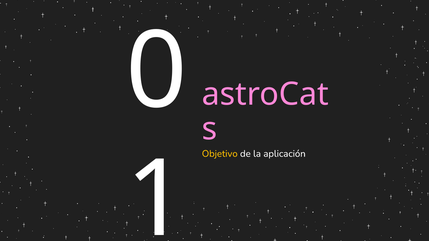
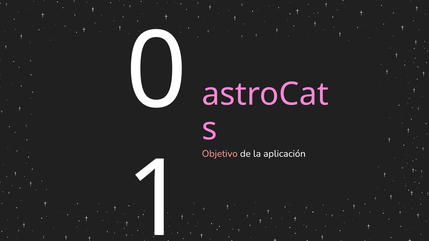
Objetivo colour: yellow -> pink
